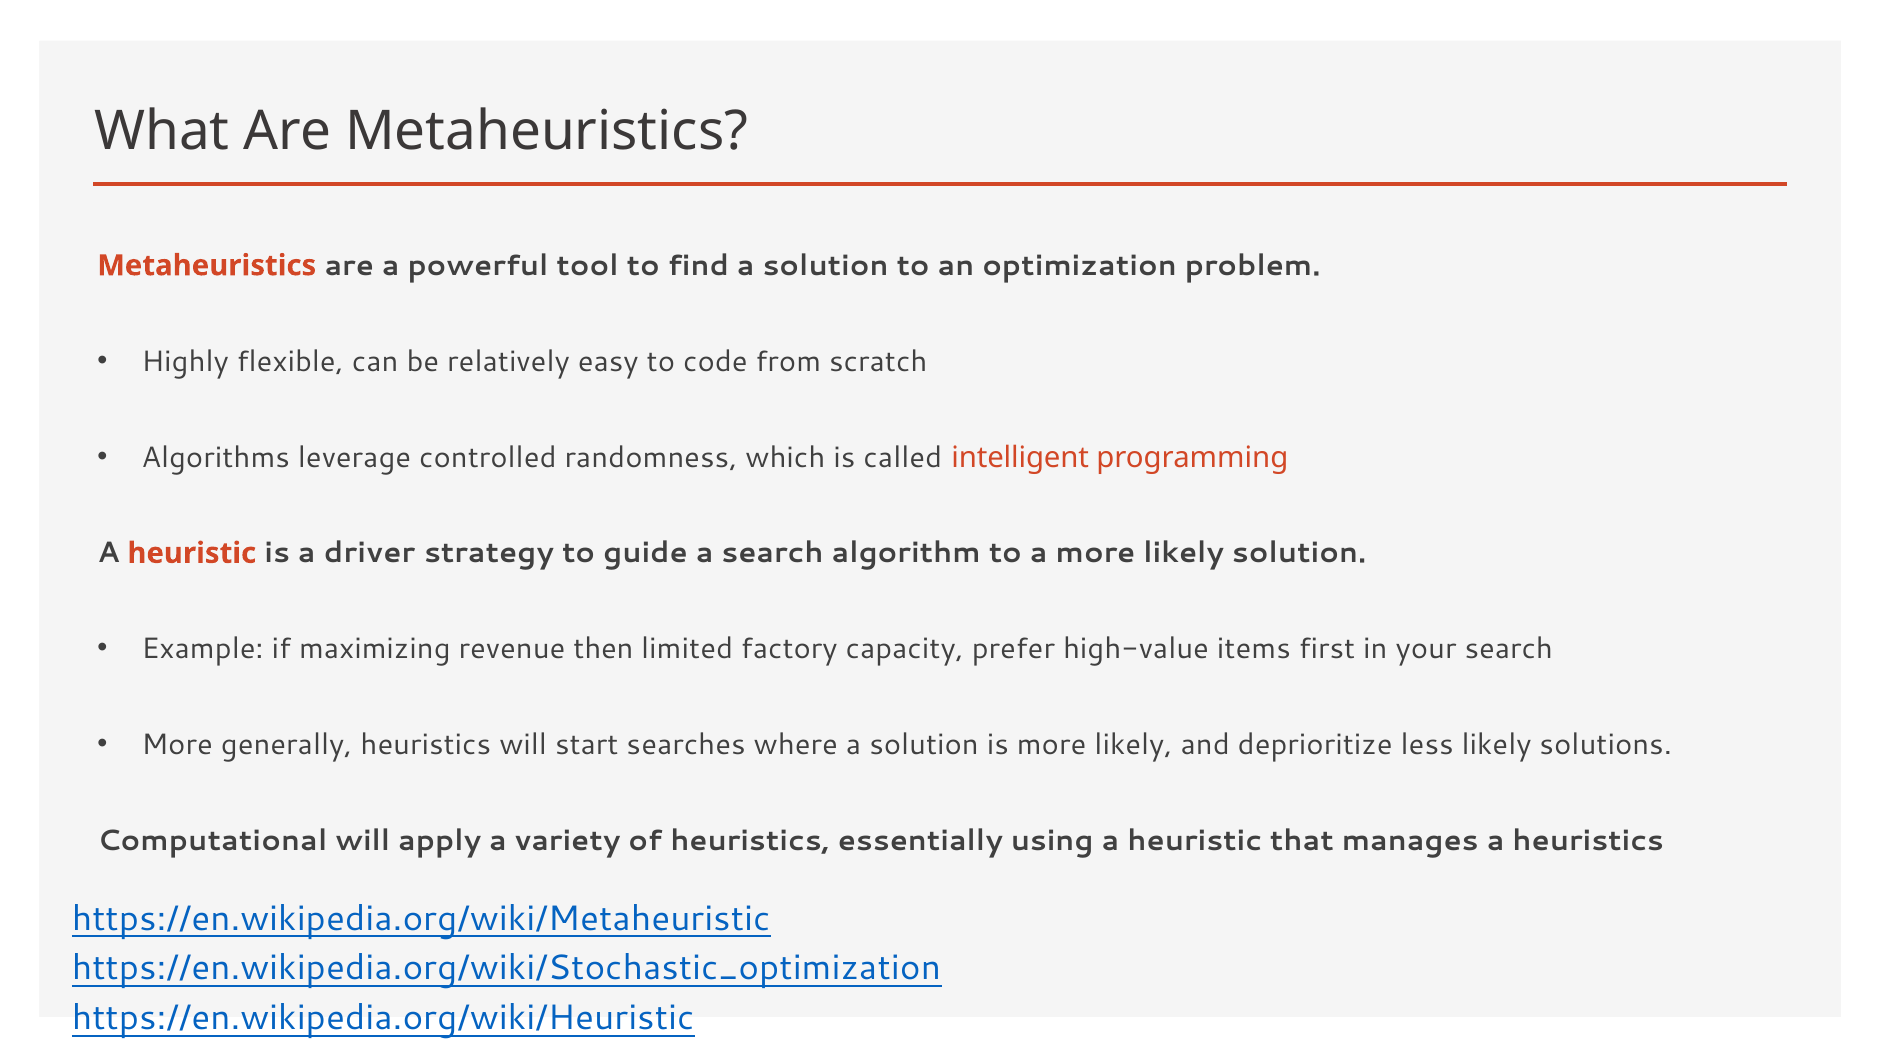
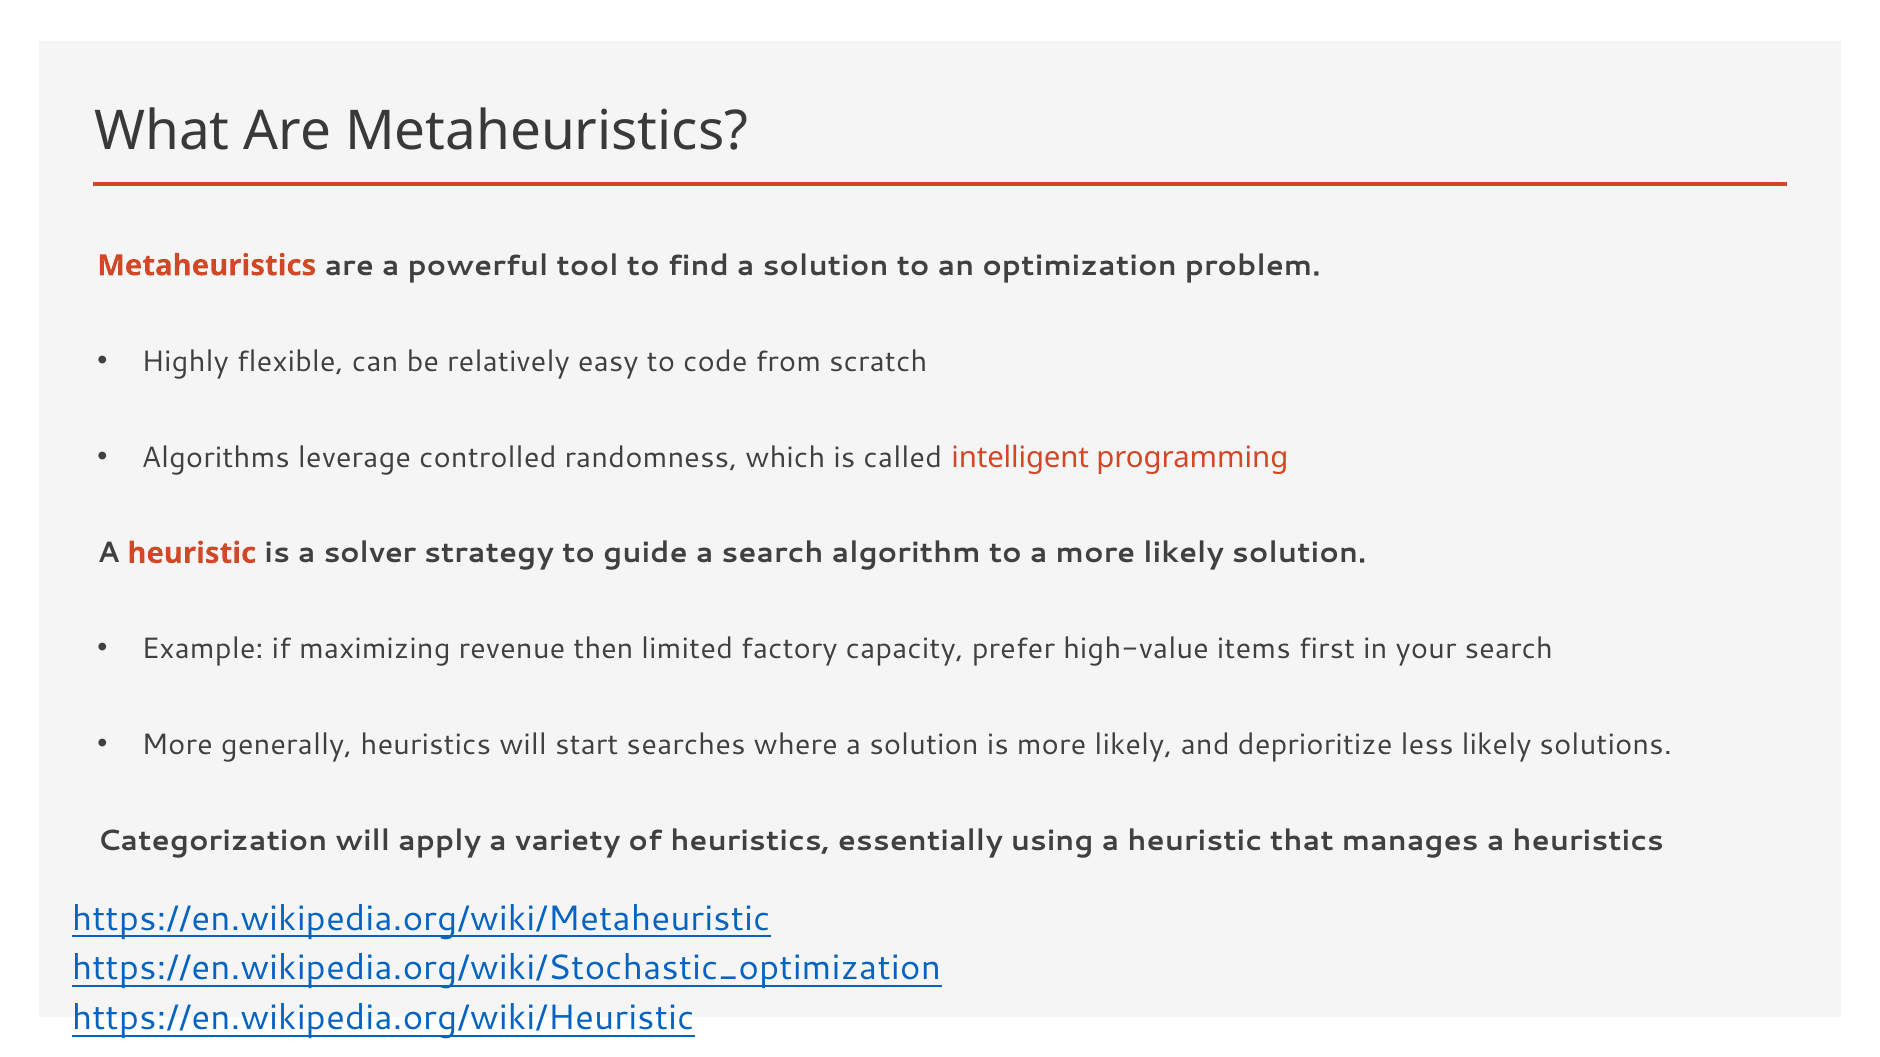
driver: driver -> solver
Computational: Computational -> Categorization
